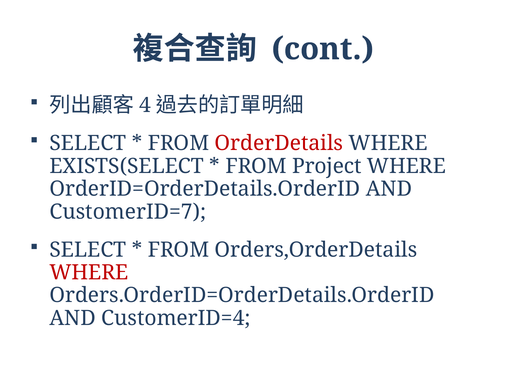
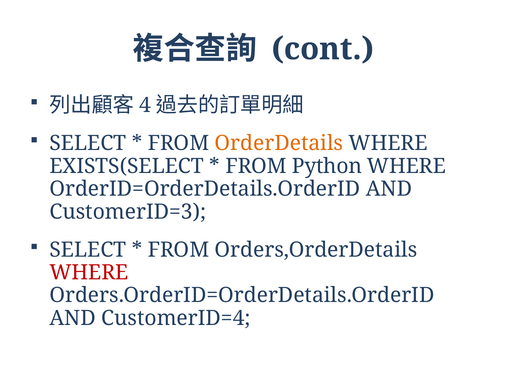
OrderDetails colour: red -> orange
Project: Project -> Python
CustomerID=7: CustomerID=7 -> CustomerID=3
